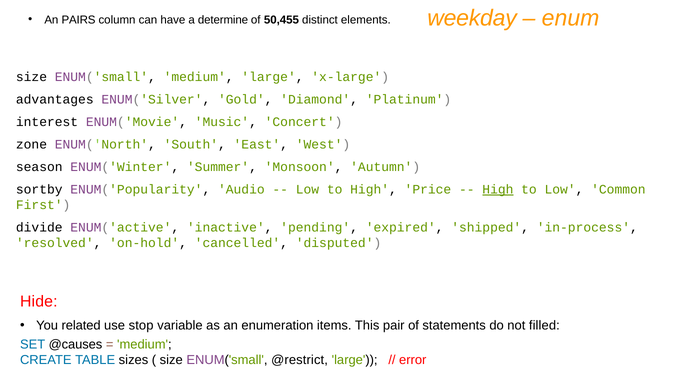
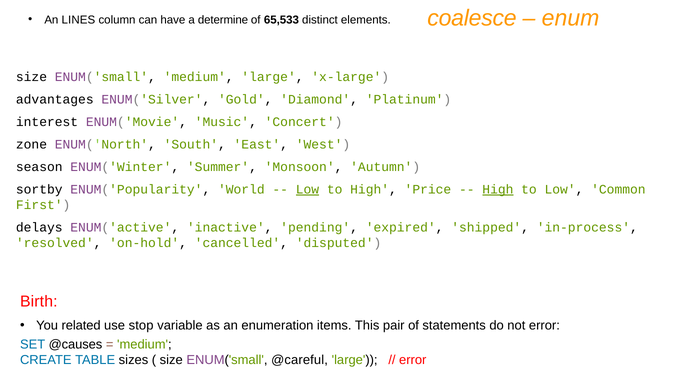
weekday: weekday -> coalesce
PAIRS: PAIRS -> LINES
50,455: 50,455 -> 65,533
Audio: Audio -> World
Low at (307, 189) underline: none -> present
divide: divide -> delays
Hide: Hide -> Birth
not filled: filled -> error
@restrict: @restrict -> @careful
